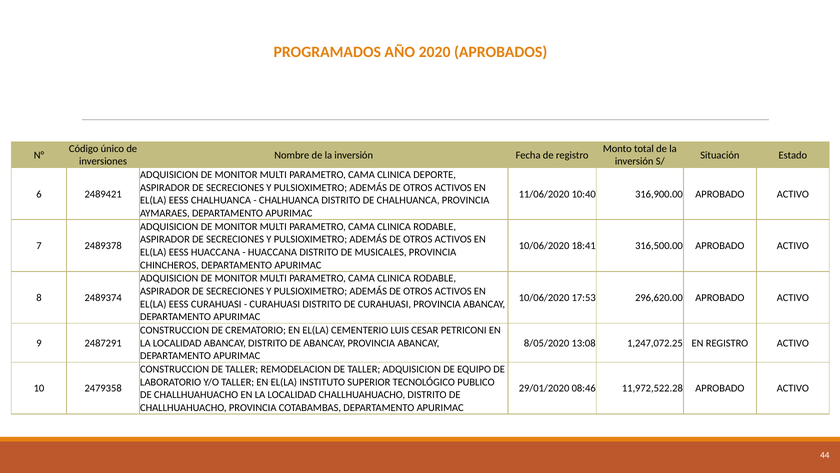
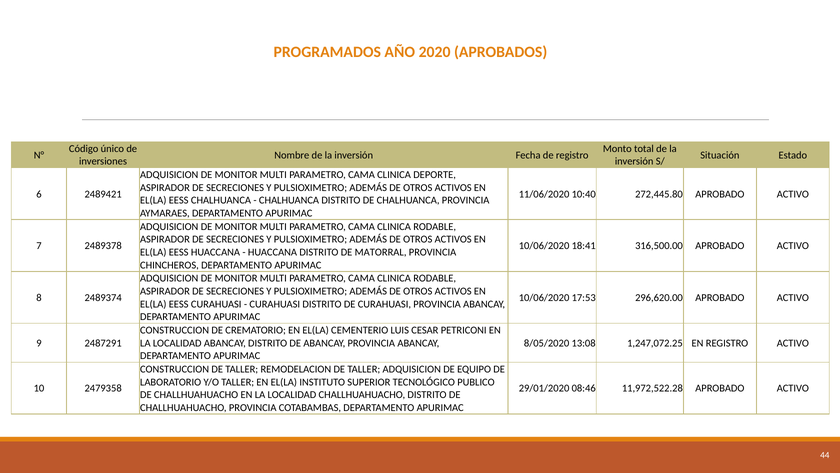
316,900.00: 316,900.00 -> 272,445.80
MUSICALES: MUSICALES -> MATORRAL
